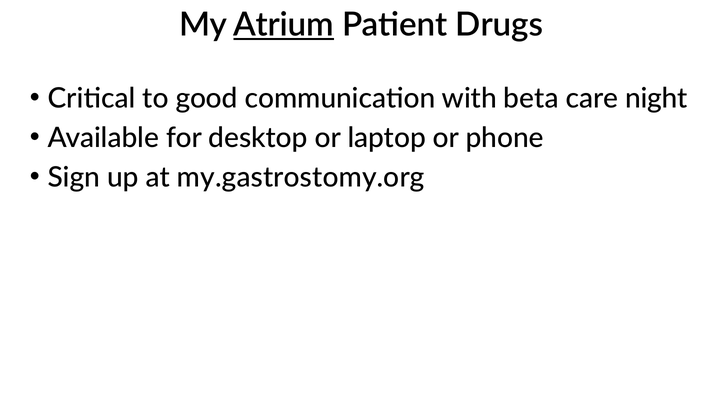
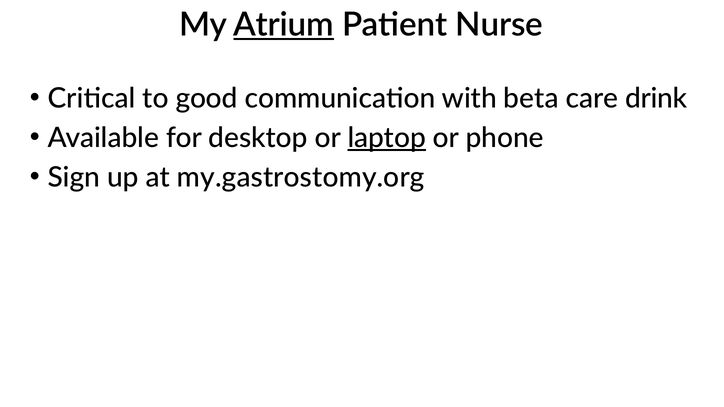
Drugs: Drugs -> Nurse
night: night -> drink
laptop underline: none -> present
